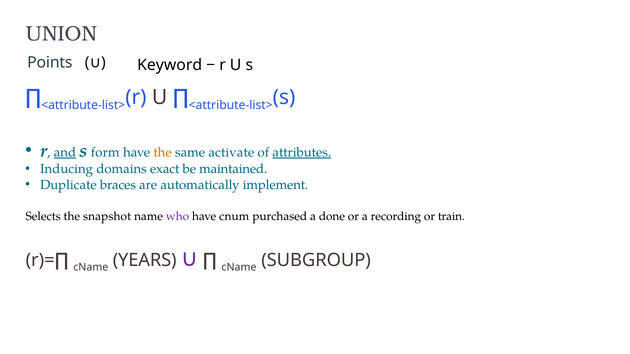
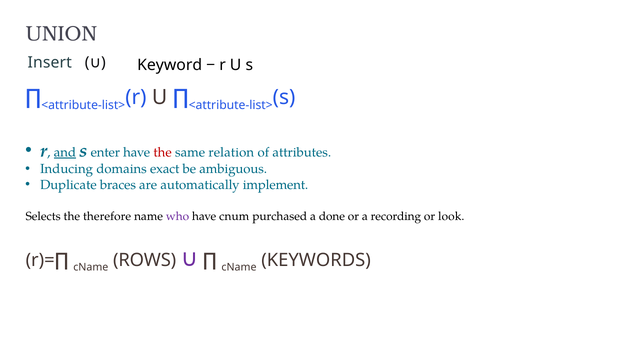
Points: Points -> Insert
form: form -> enter
the at (163, 152) colour: orange -> red
activate: activate -> relation
attributes underline: present -> none
maintained: maintained -> ambiguous
snapshot: snapshot -> therefore
train: train -> look
YEARS: YEARS -> ROWS
SUBGROUP: SUBGROUP -> KEYWORDS
